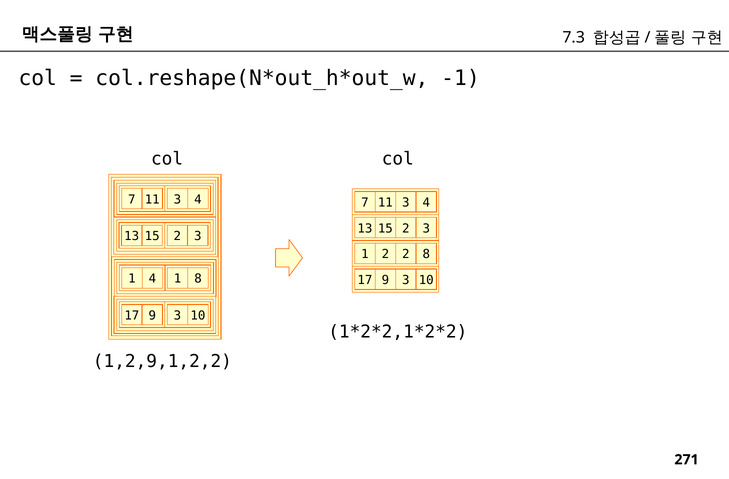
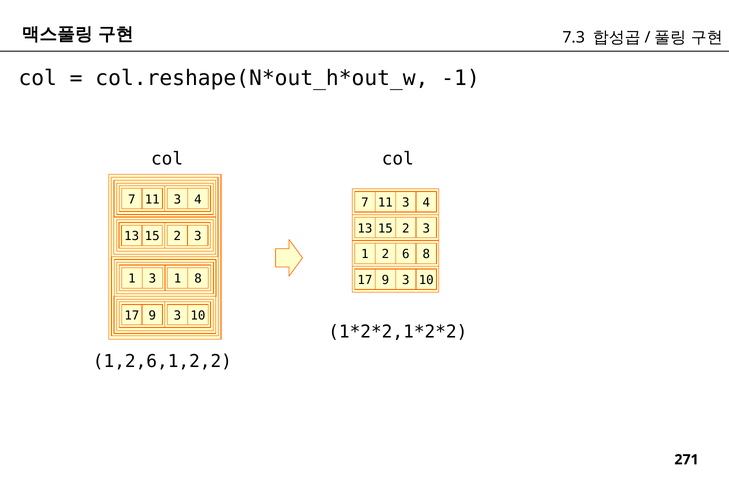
2 2: 2 -> 6
1 4: 4 -> 3
1,2,9,1,2,2: 1,2,9,1,2,2 -> 1,2,6,1,2,2
